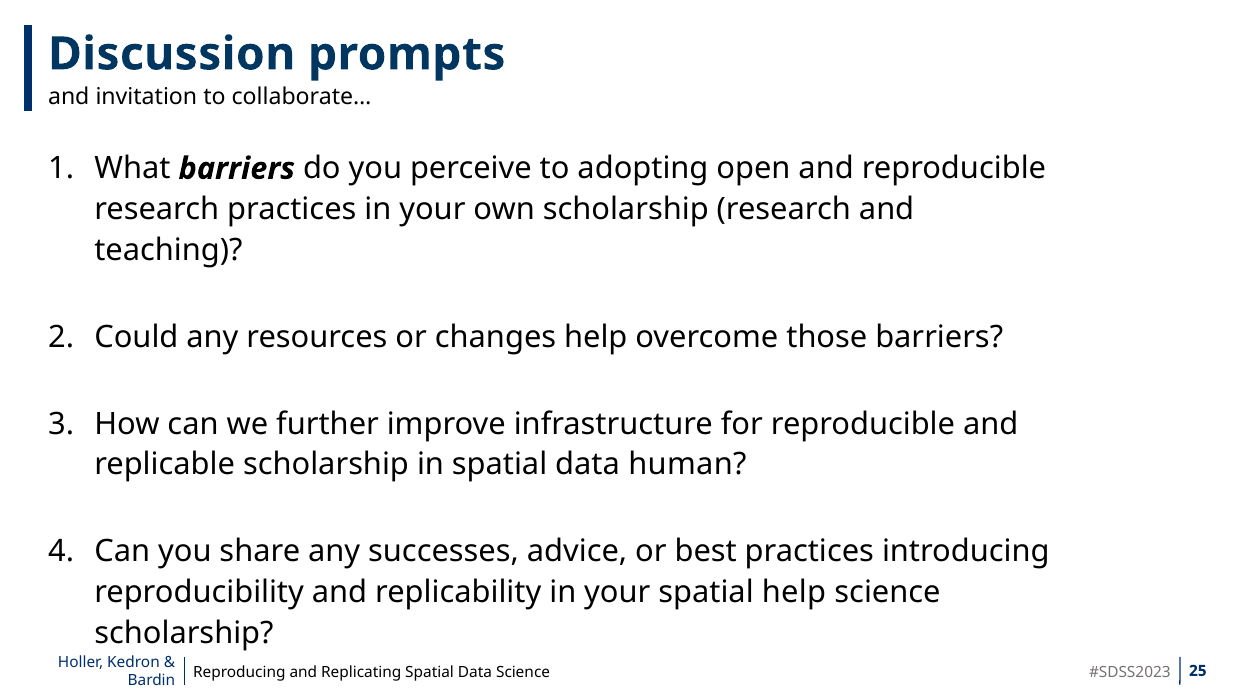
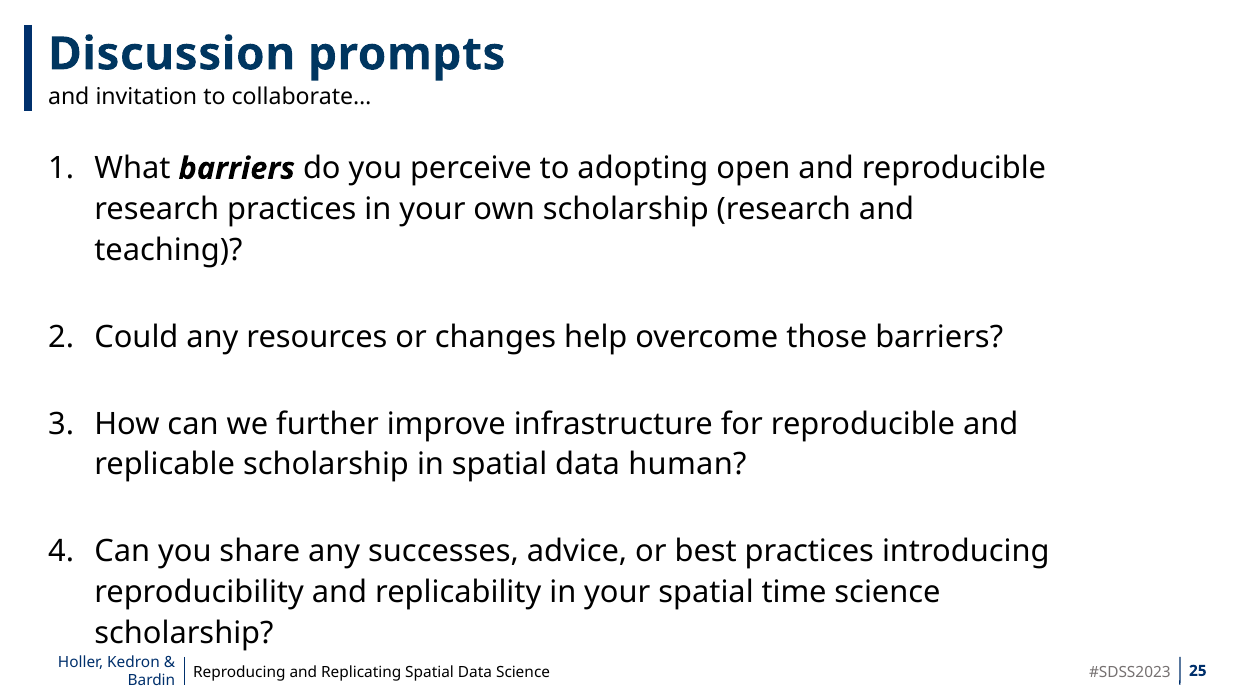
spatial help: help -> time
